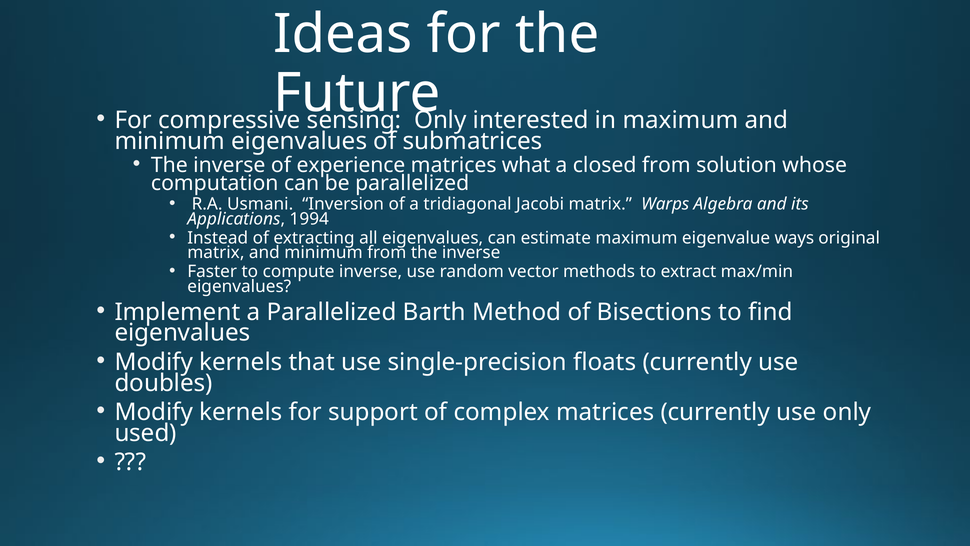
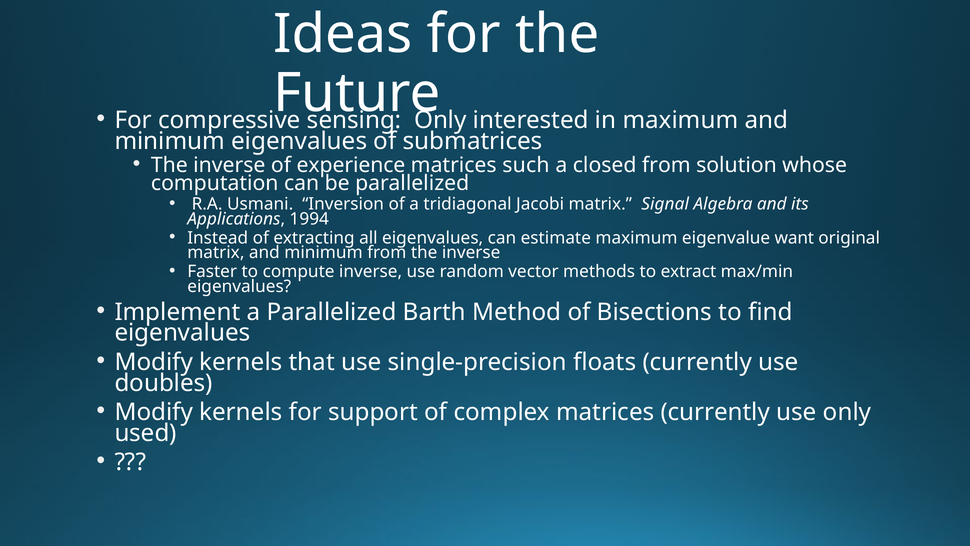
what: what -> such
Warps: Warps -> Signal
ways: ways -> want
